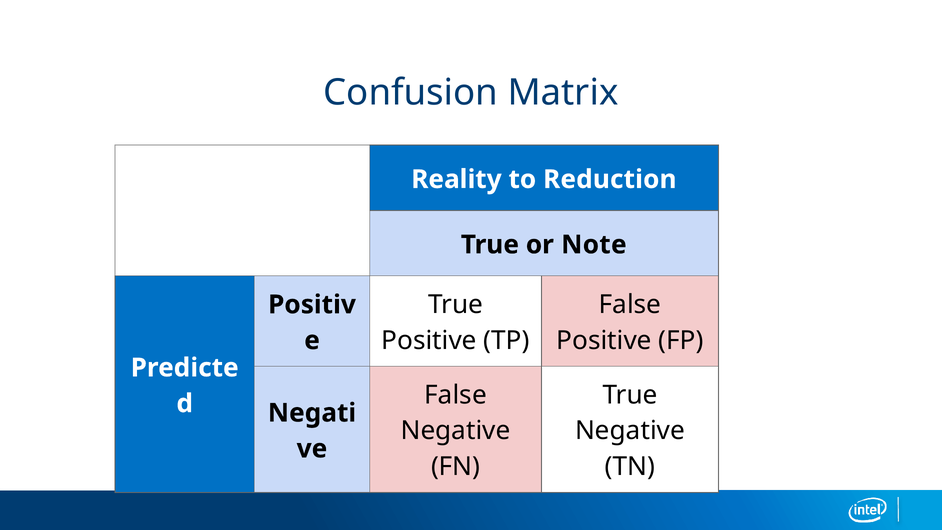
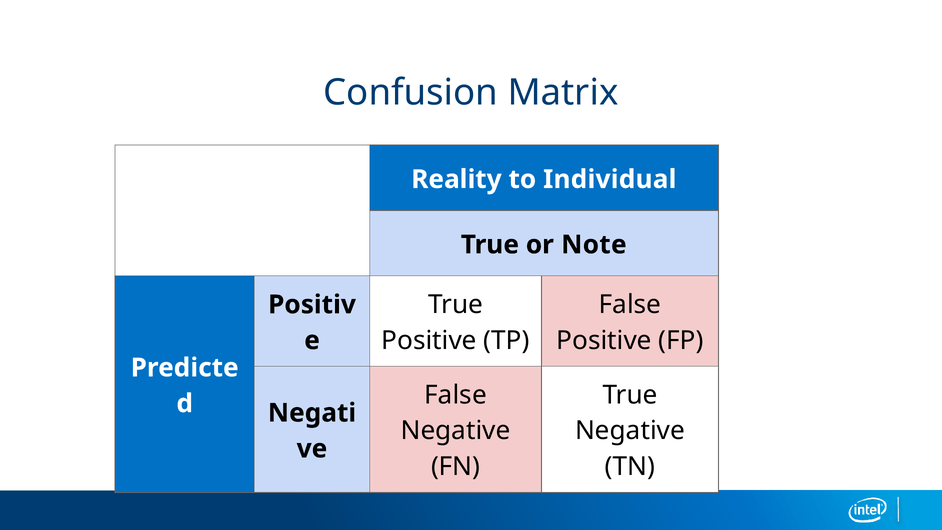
Reduction: Reduction -> Individual
